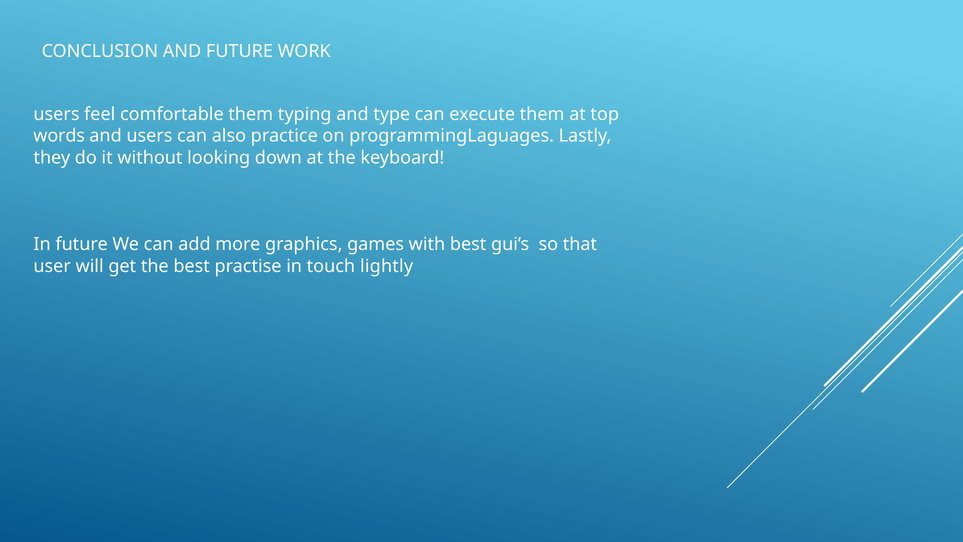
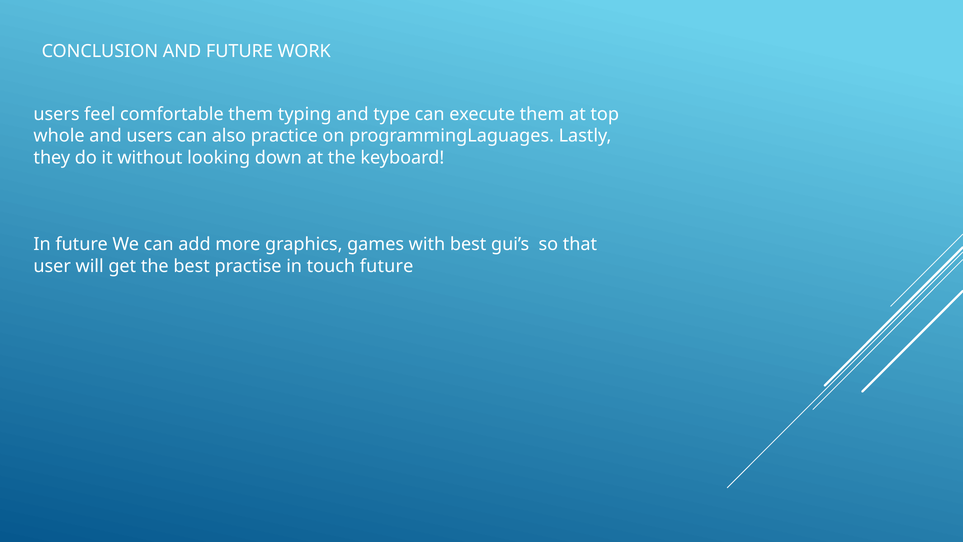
words: words -> whole
touch lightly: lightly -> future
